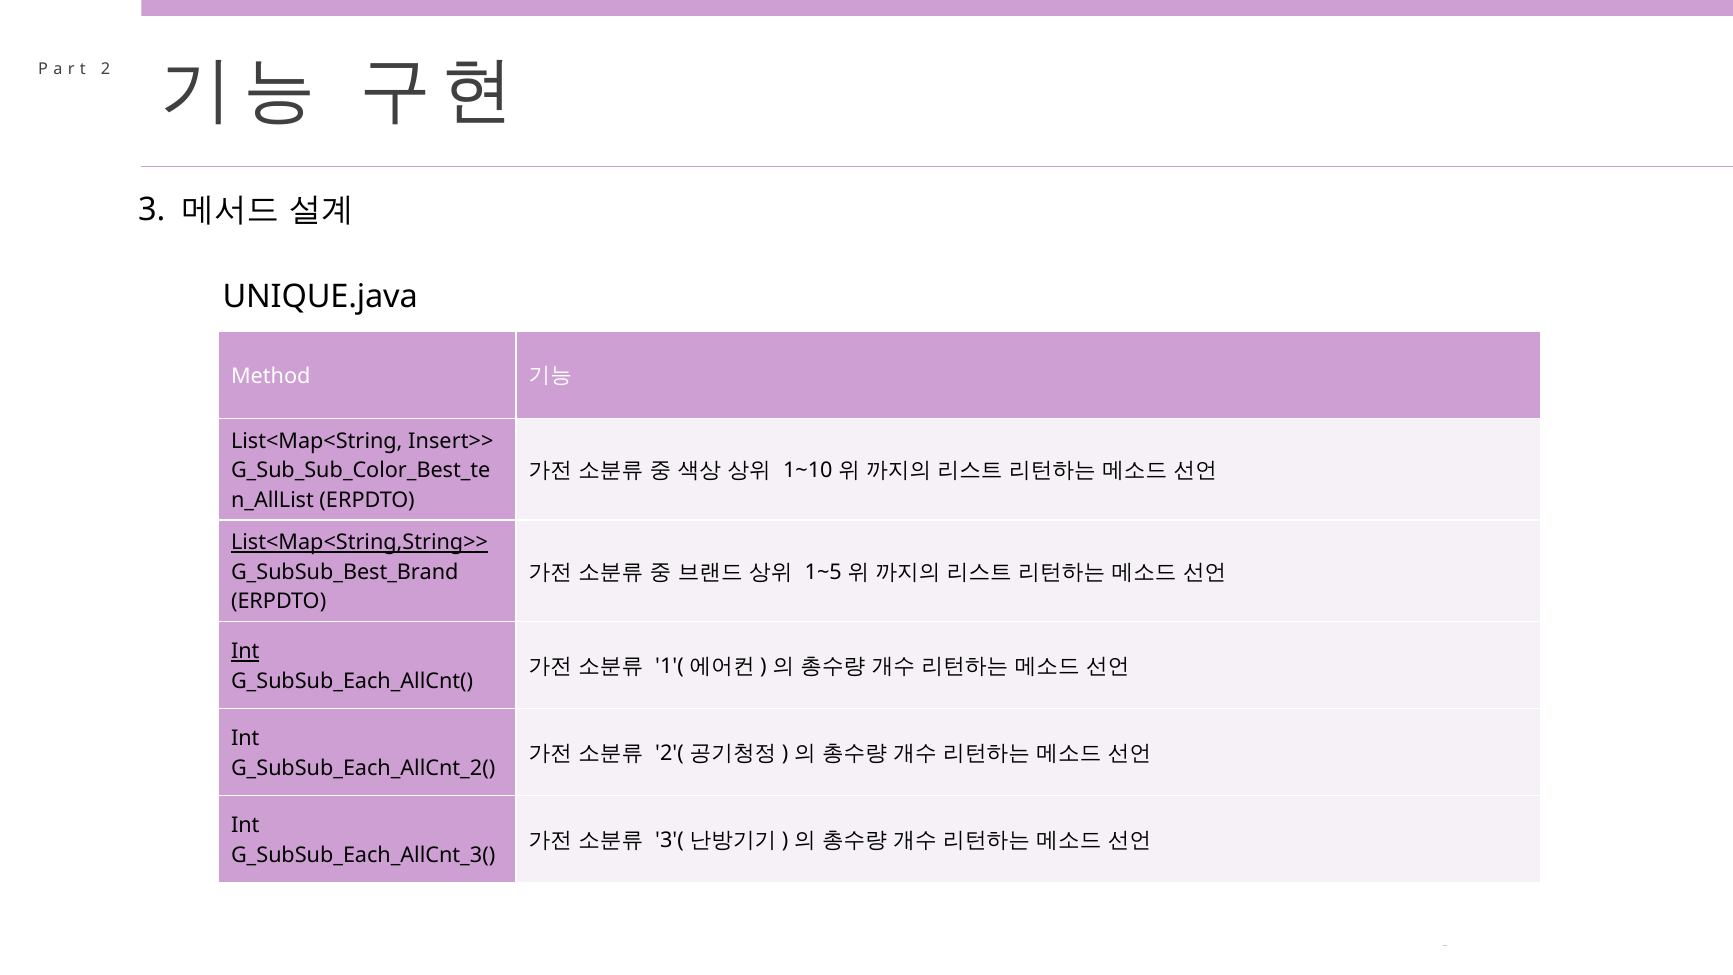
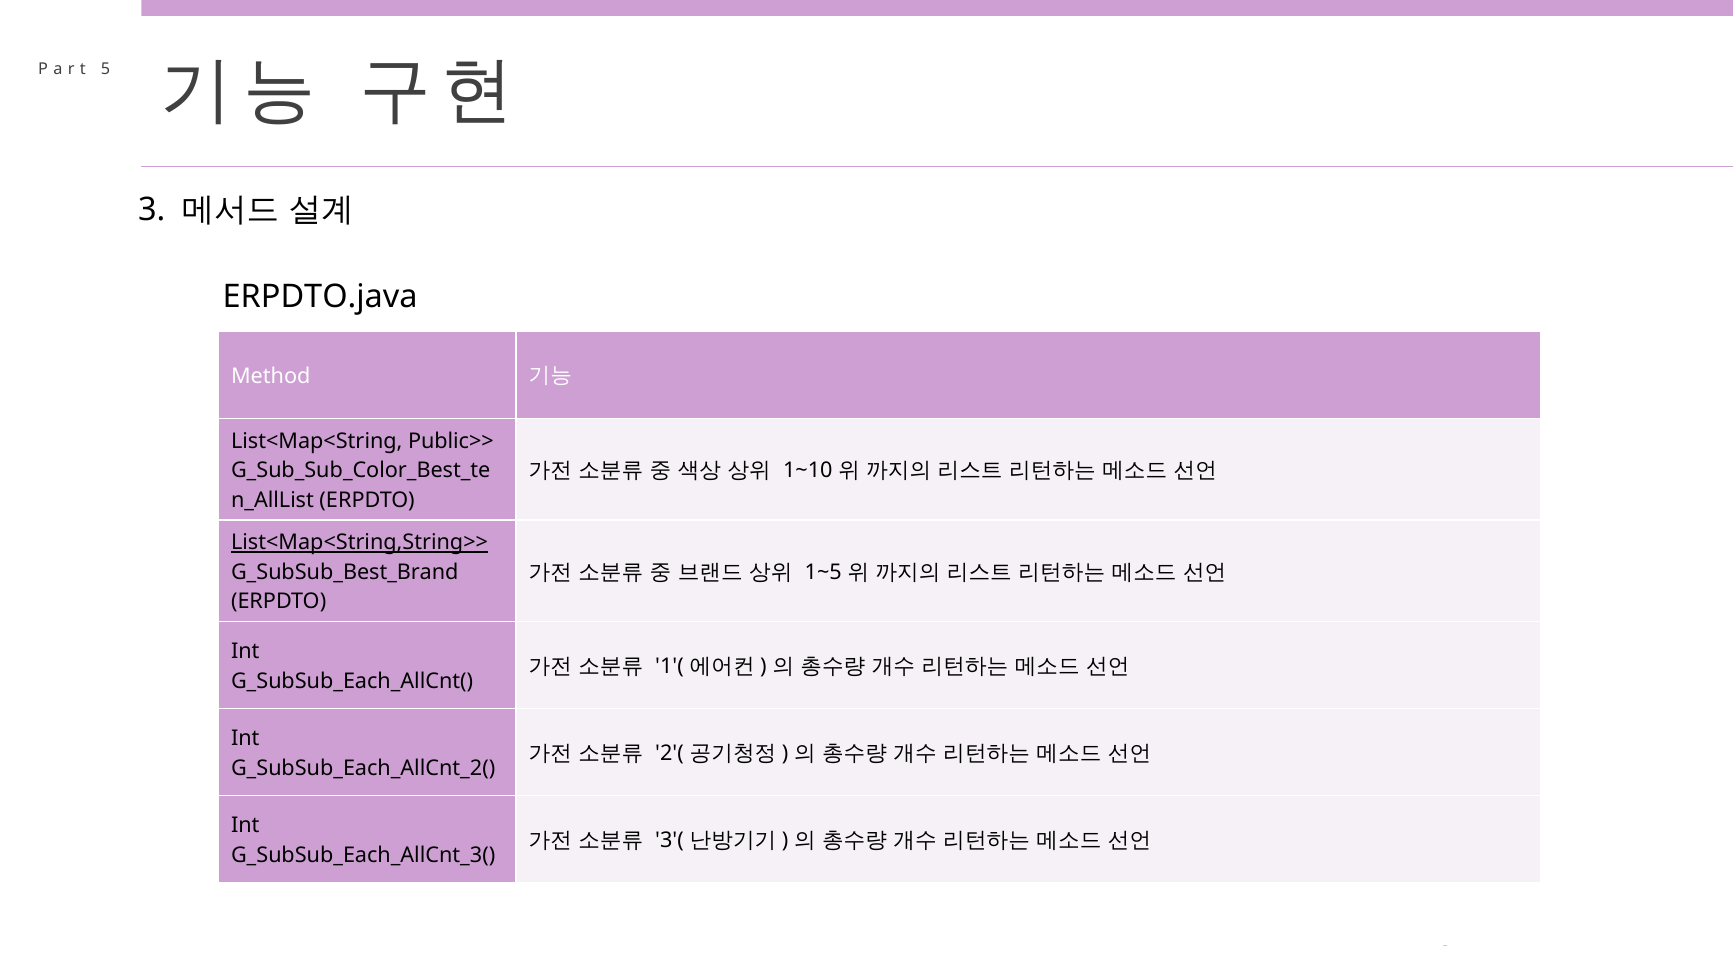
2: 2 -> 5
UNIQUE.java: UNIQUE.java -> ERPDTO.java
Insert>>: Insert>> -> Public>>
Int at (245, 651) underline: present -> none
